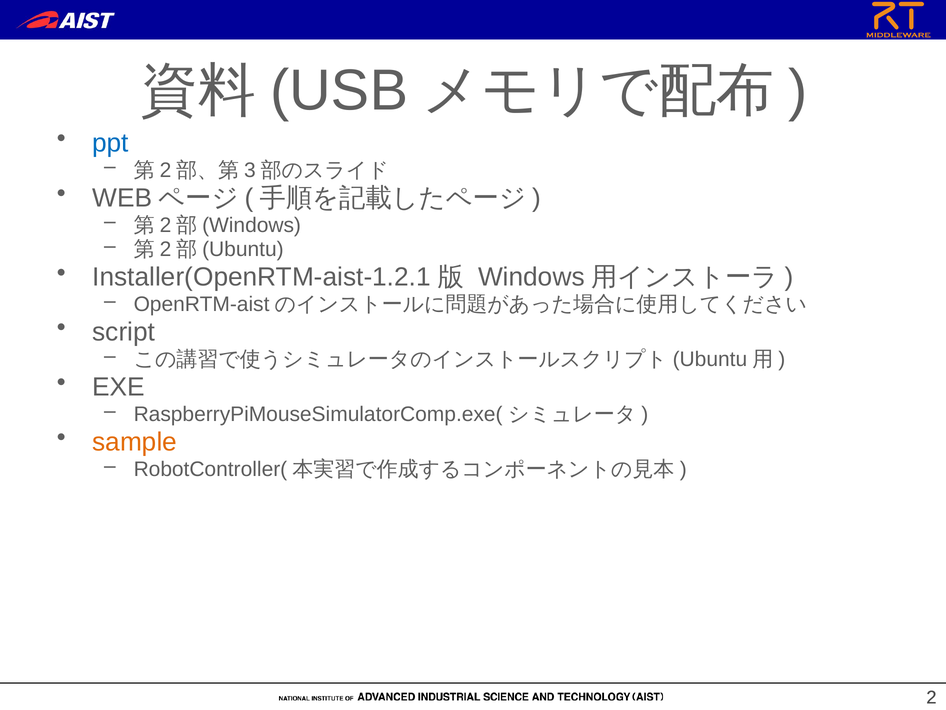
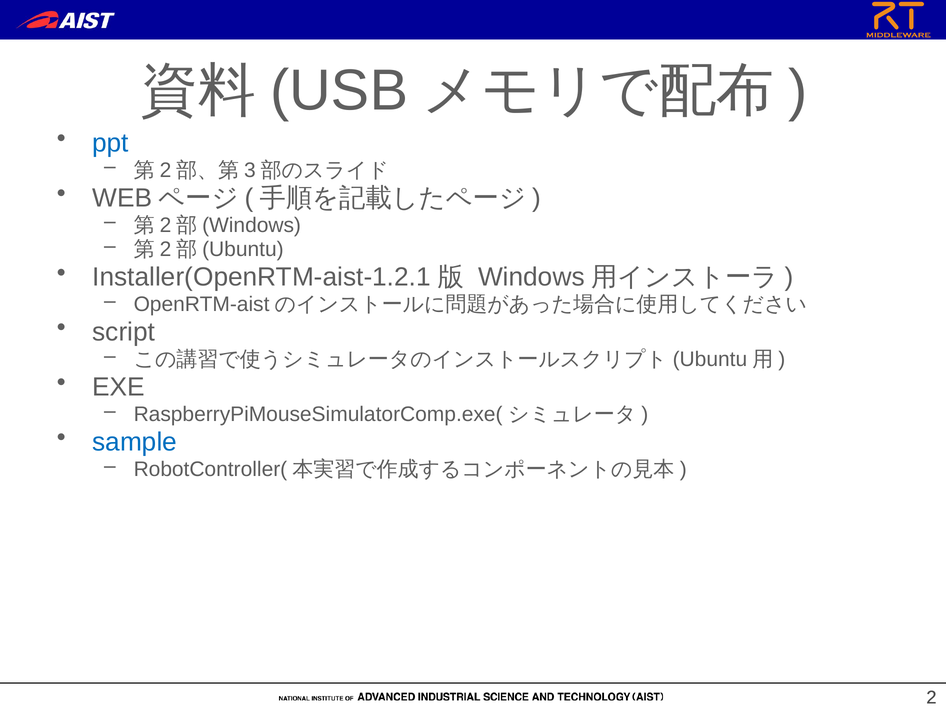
sample colour: orange -> blue
